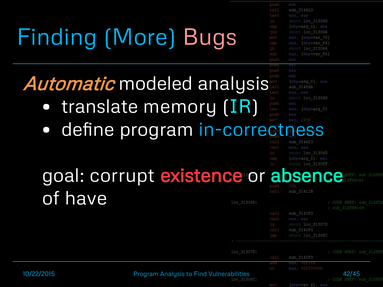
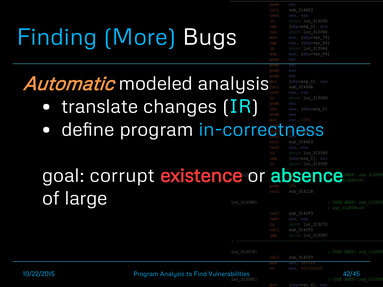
Bugs colour: pink -> white
memory: memory -> changes
have: have -> large
